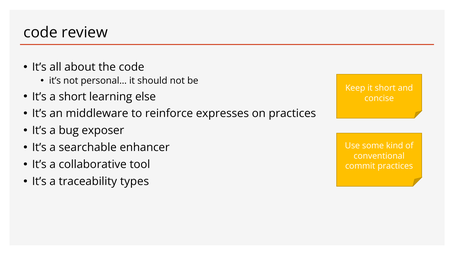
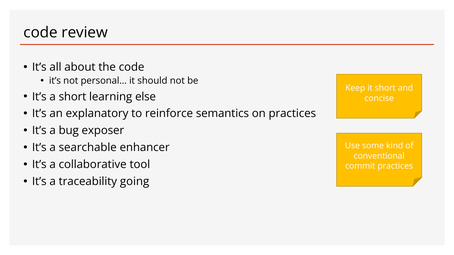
middleware: middleware -> explanatory
expresses: expresses -> semantics
types: types -> going
